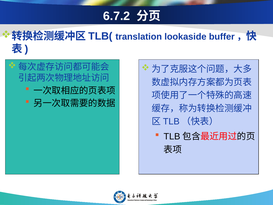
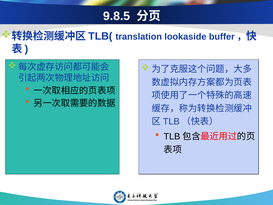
6.7.2: 6.7.2 -> 9.8.5
